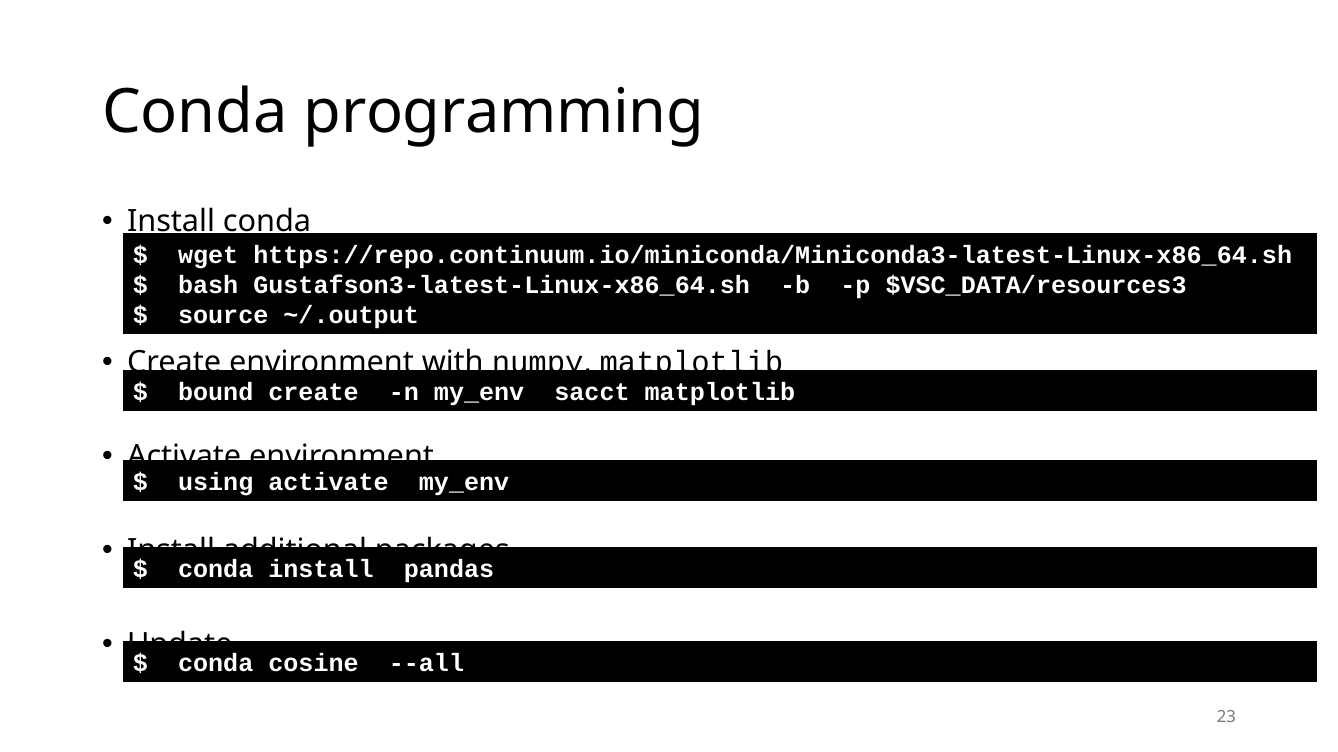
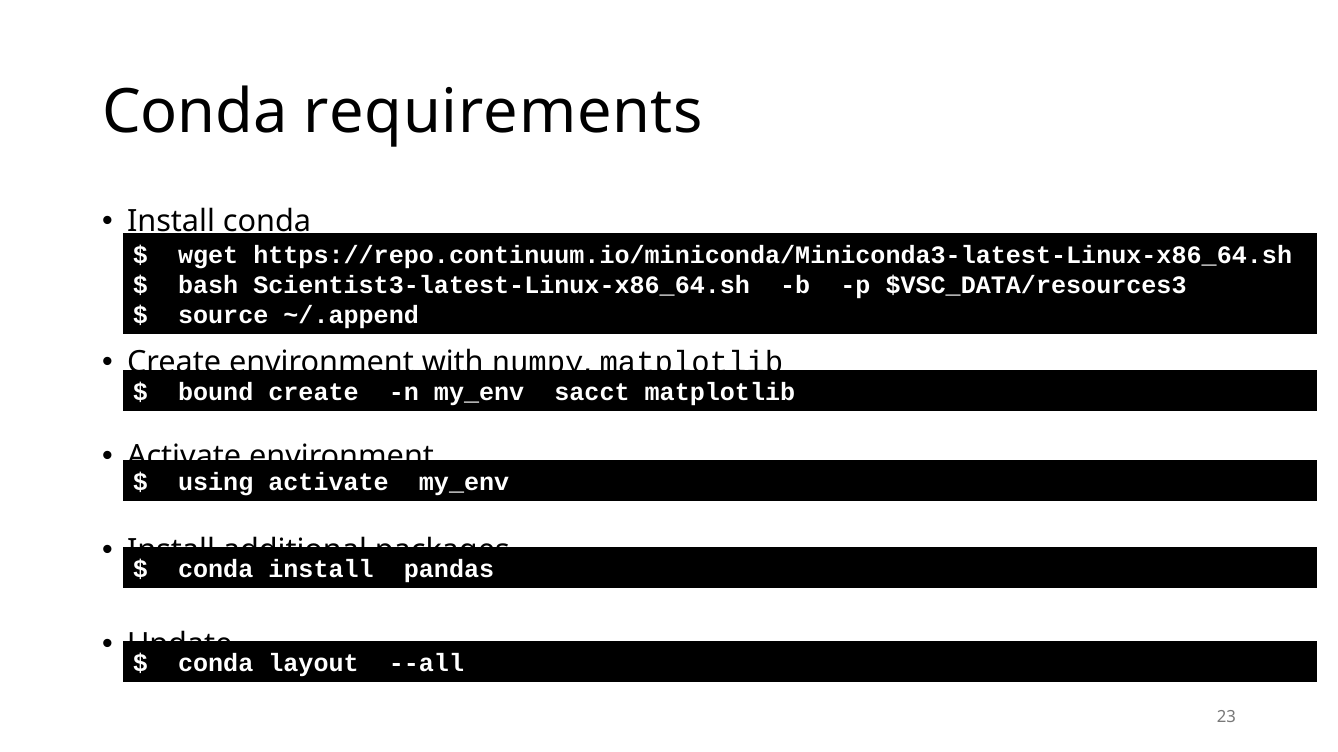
programming: programming -> requirements
Gustafson3-latest-Linux-x86_64.sh: Gustafson3-latest-Linux-x86_64.sh -> Scientist3-latest-Linux-x86_64.sh
~/.output: ~/.output -> ~/.append
cosine: cosine -> layout
